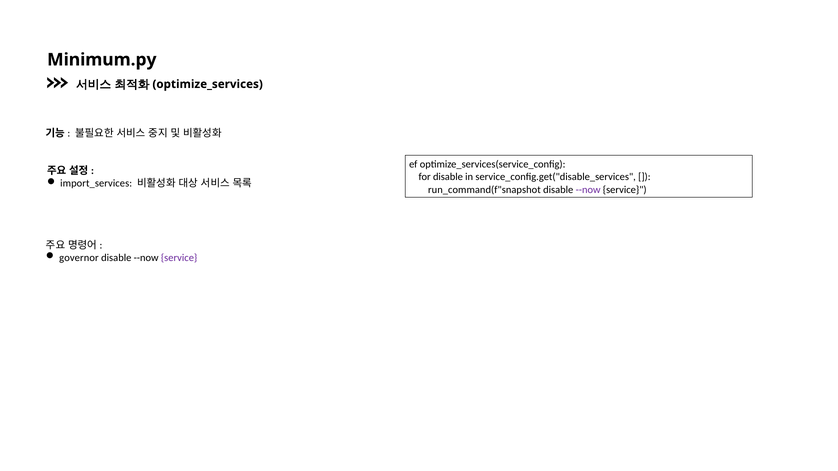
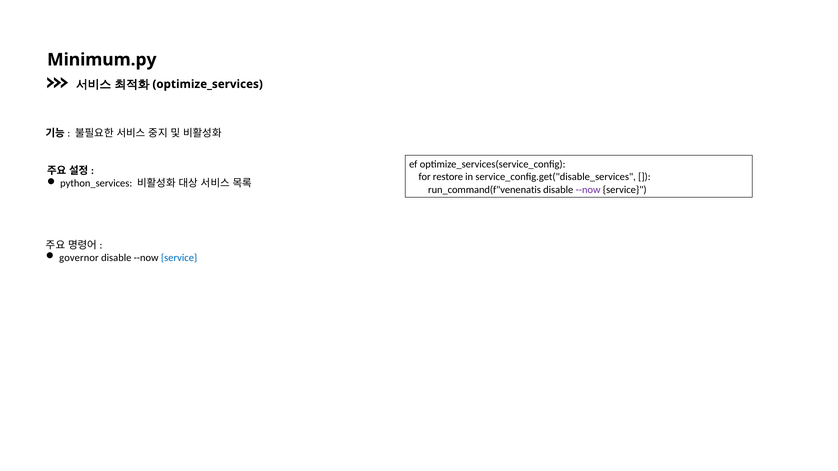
for disable: disable -> restore
import_services: import_services -> python_services
run_command(f"snapshot: run_command(f"snapshot -> run_command(f"venenatis
service at (179, 258) colour: purple -> blue
